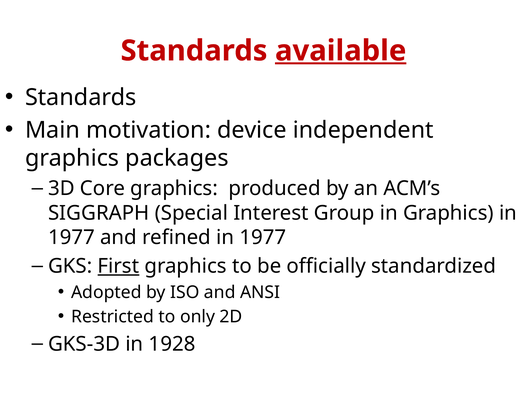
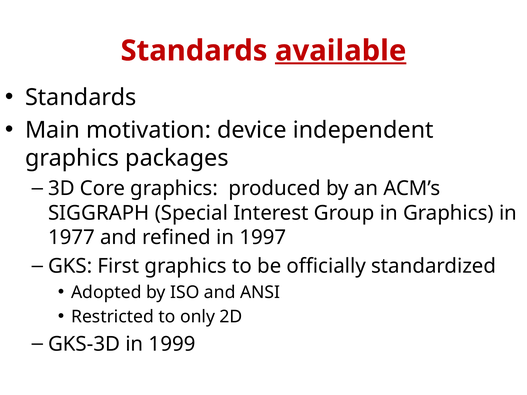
refined in 1977: 1977 -> 1997
First underline: present -> none
1928: 1928 -> 1999
